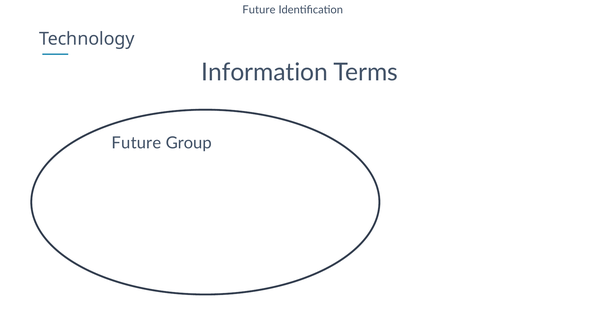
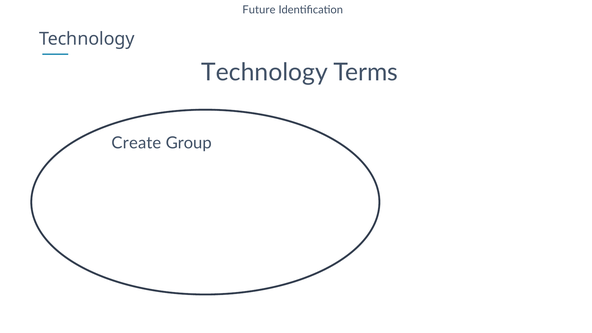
Information at (265, 73): Information -> Technology
Future at (136, 143): Future -> Create
